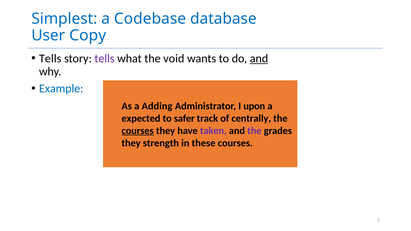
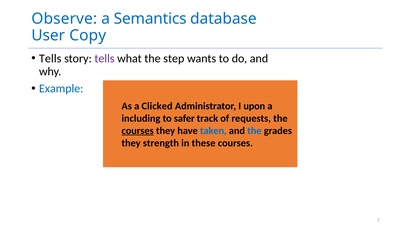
Simplest: Simplest -> Observe
Codebase: Codebase -> Semantics
void: void -> step
and at (259, 59) underline: present -> none
Adding: Adding -> Clicked
expected: expected -> including
centrally: centrally -> requests
taken colour: purple -> blue
the at (254, 131) colour: purple -> blue
